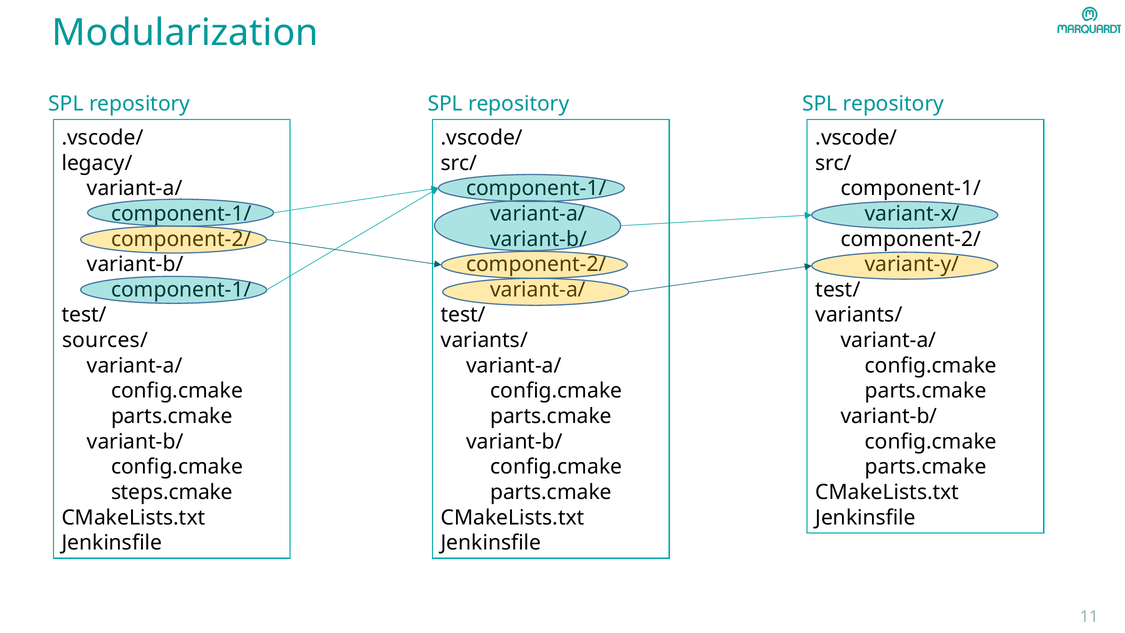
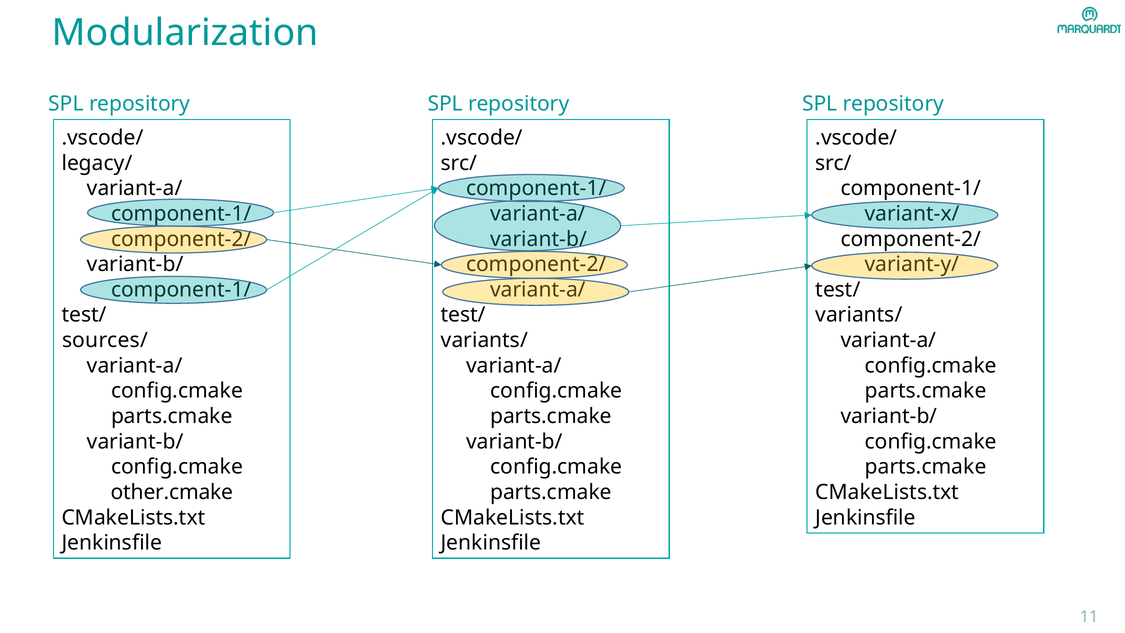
steps.cmake: steps.cmake -> other.cmake
